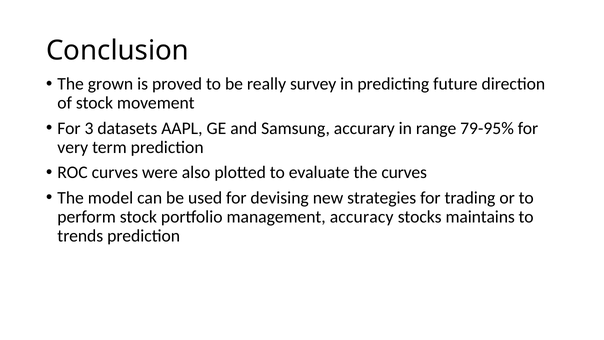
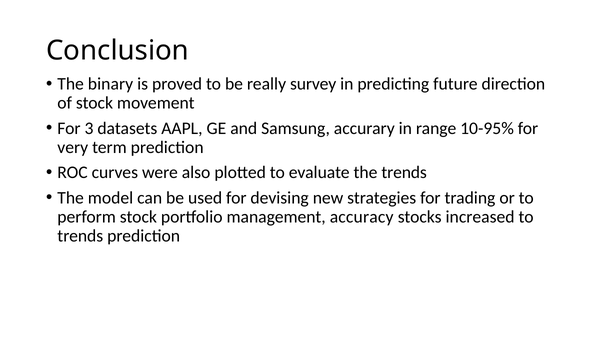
grown: grown -> binary
79-95%: 79-95% -> 10-95%
the curves: curves -> trends
maintains: maintains -> increased
